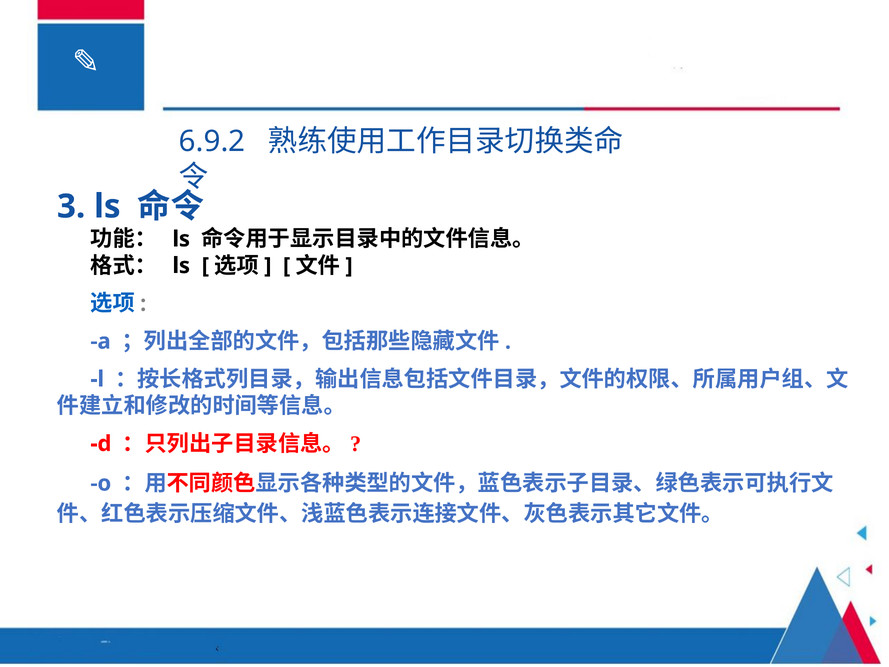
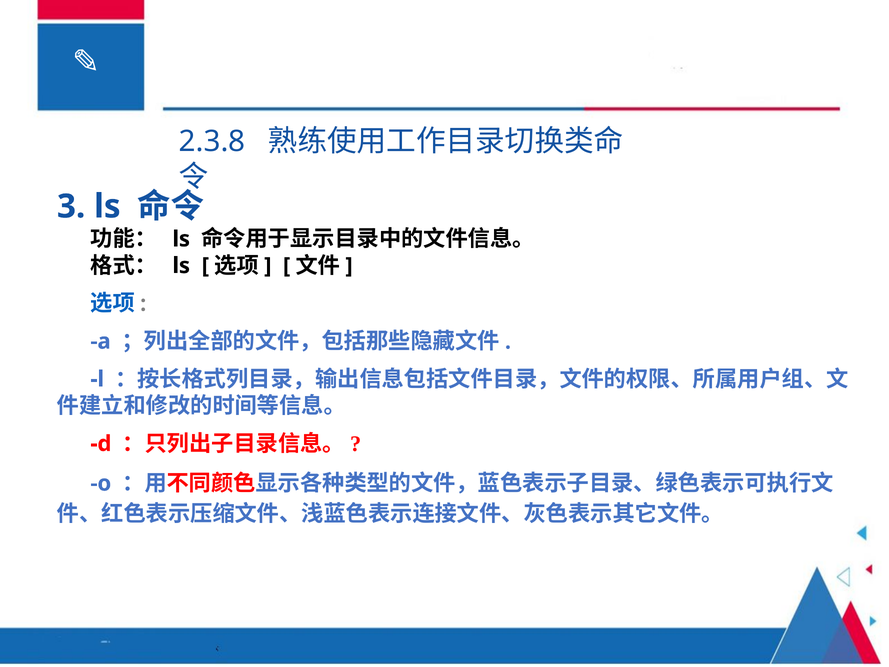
6.9.2: 6.9.2 -> 2.3.8
